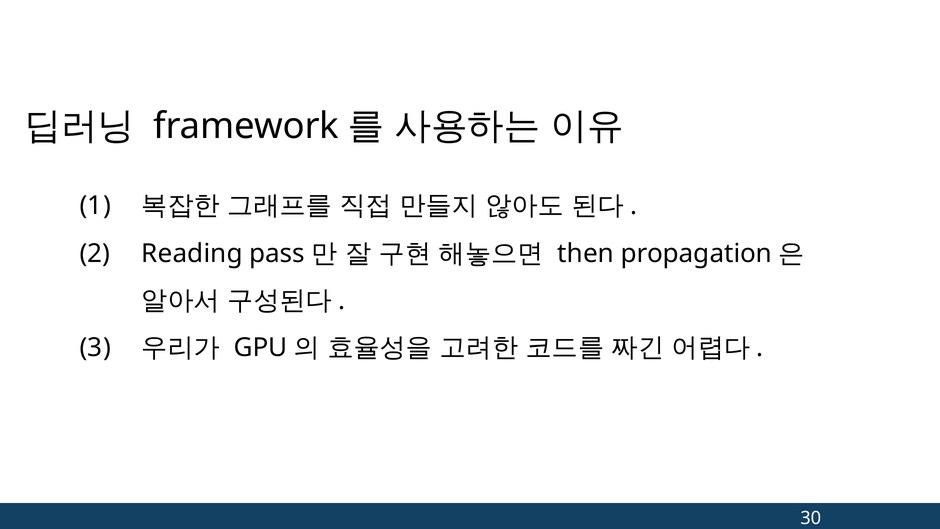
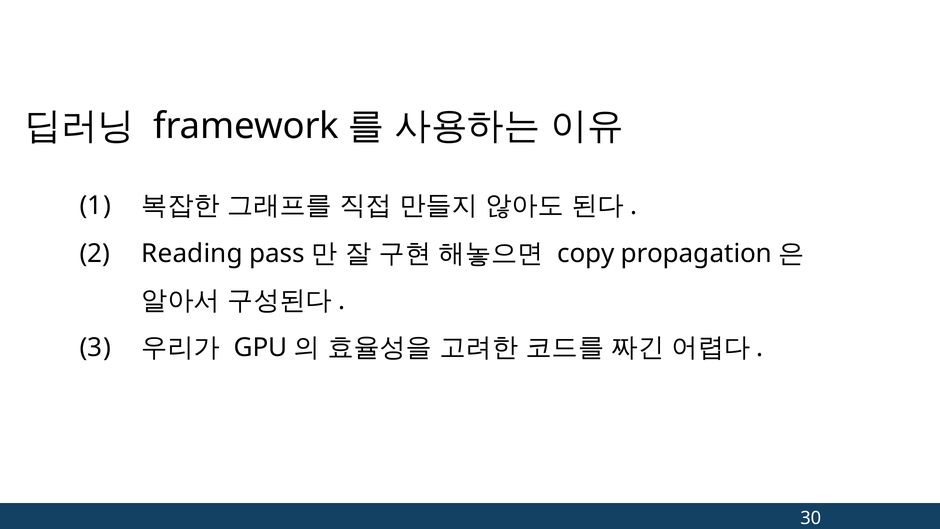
then: then -> copy
